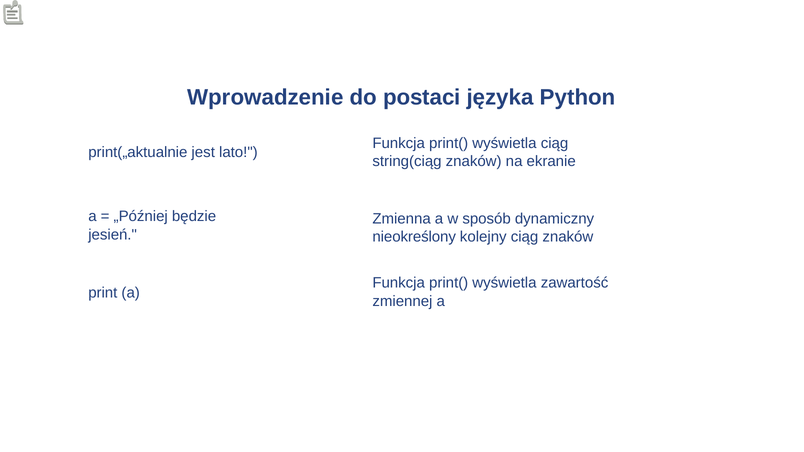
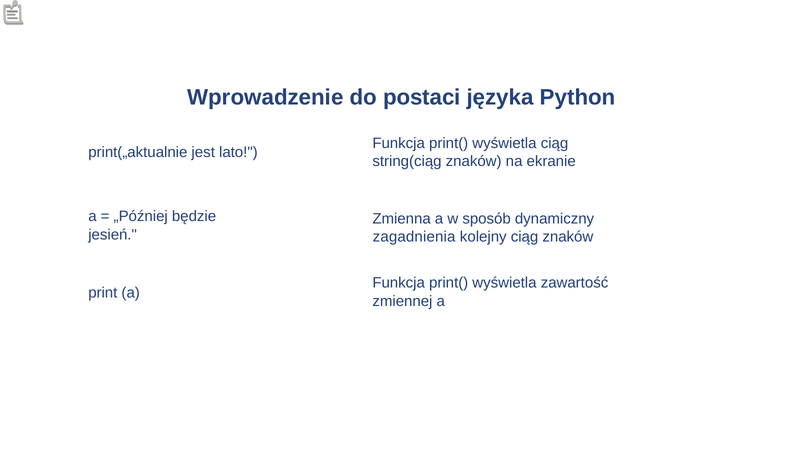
nieokreślony: nieokreślony -> zagadnienia
